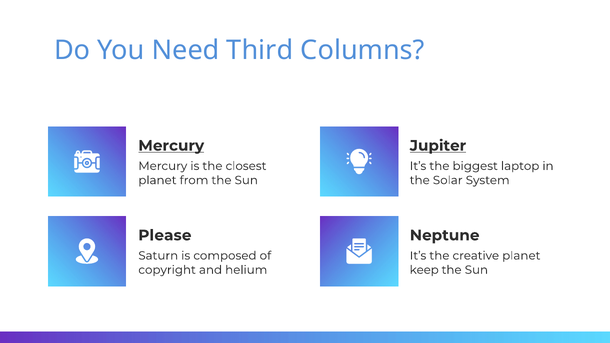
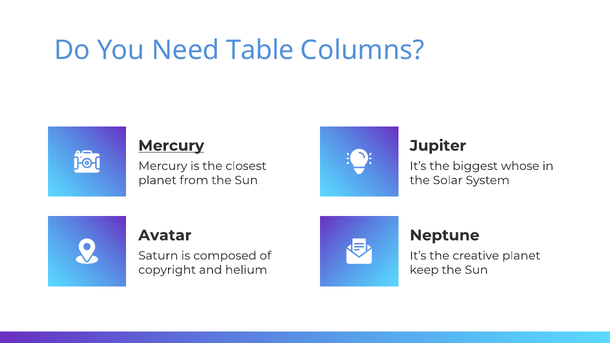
Third: Third -> Table
Jupiter underline: present -> none
laptop: laptop -> whose
Please: Please -> Avatar
